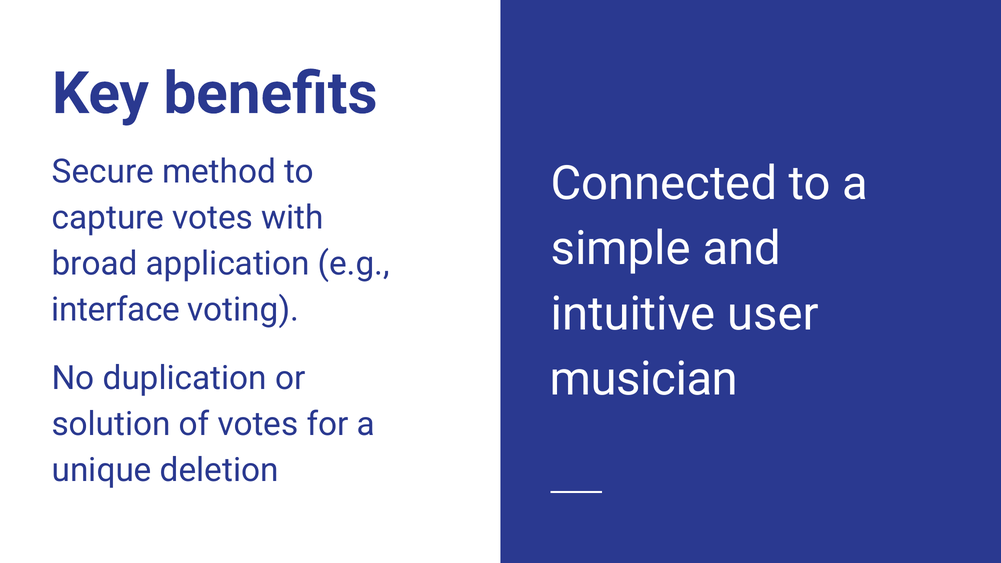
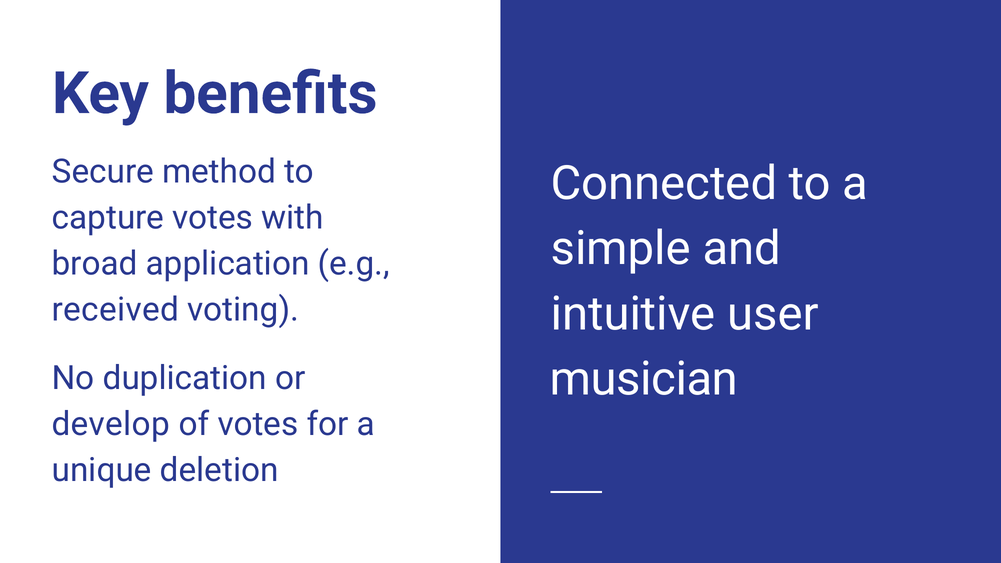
interface: interface -> received
solution: solution -> develop
